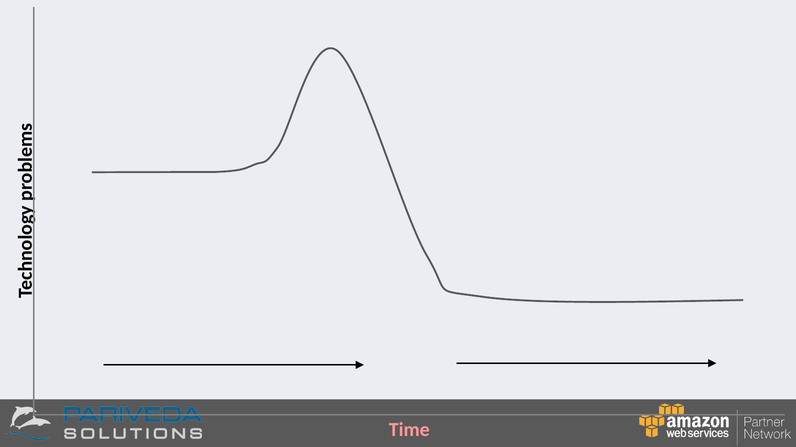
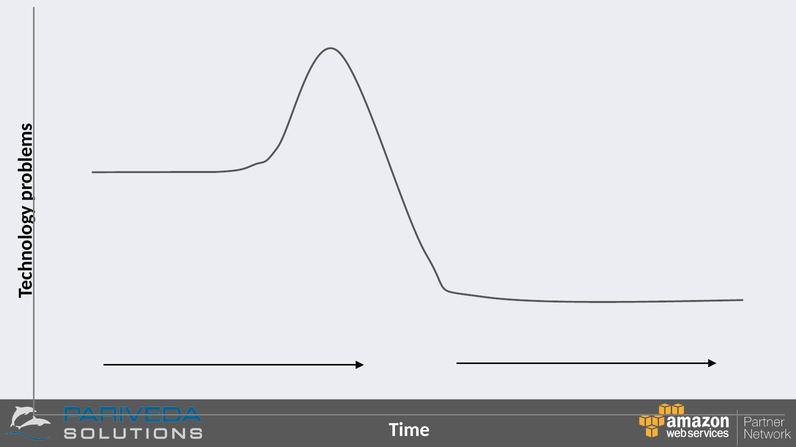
Time colour: pink -> white
